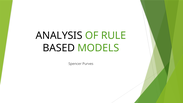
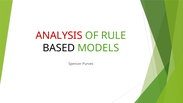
ANALYSIS colour: black -> red
